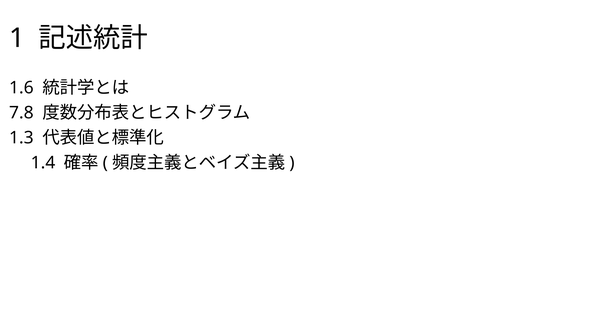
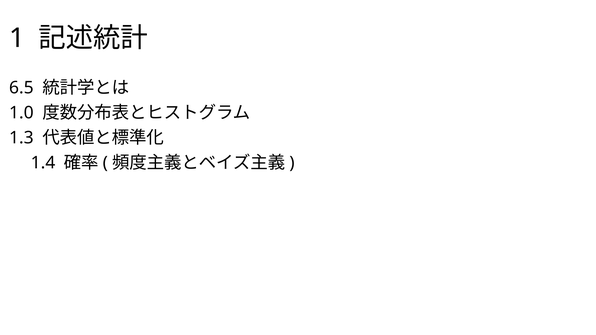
1.6: 1.6 -> 6.5
7.8: 7.8 -> 1.0
